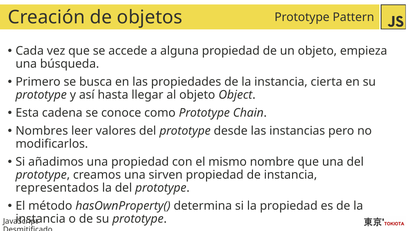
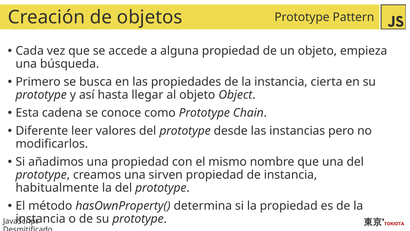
Nombres: Nombres -> Diferente
representados: representados -> habitualmente
